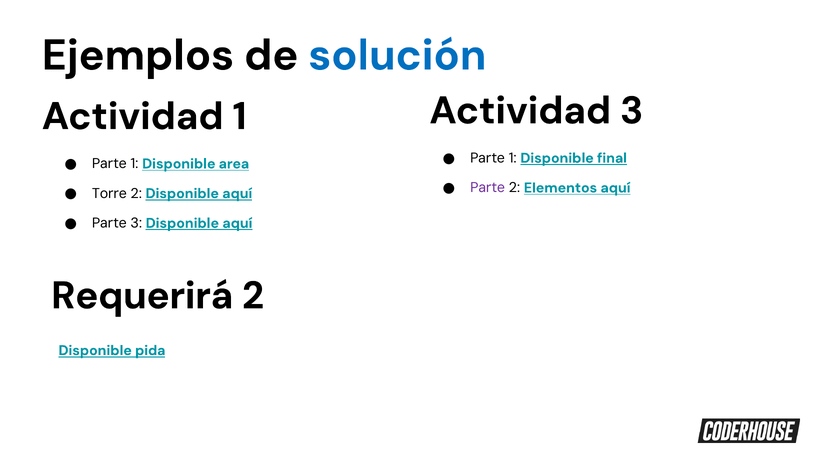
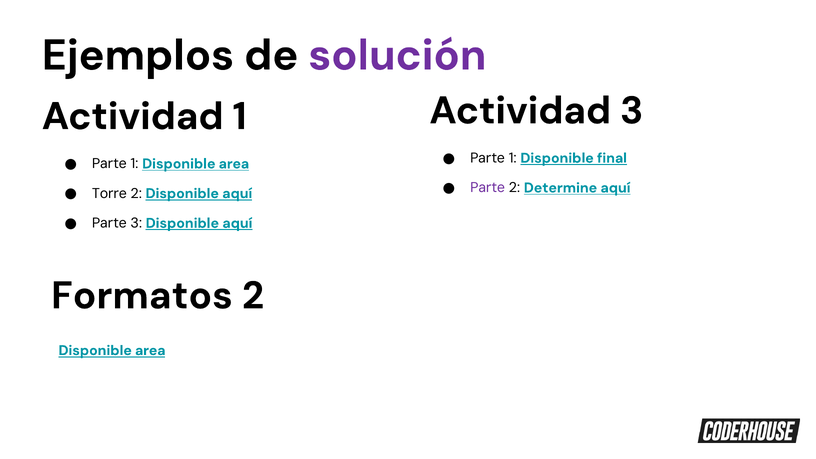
solución colour: blue -> purple
Elementos: Elementos -> Determine
Requerirá: Requerirá -> Formatos
pida at (150, 350): pida -> area
